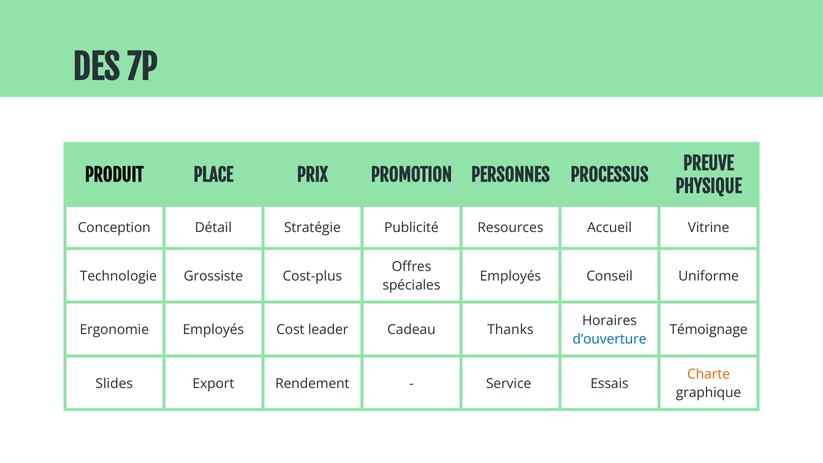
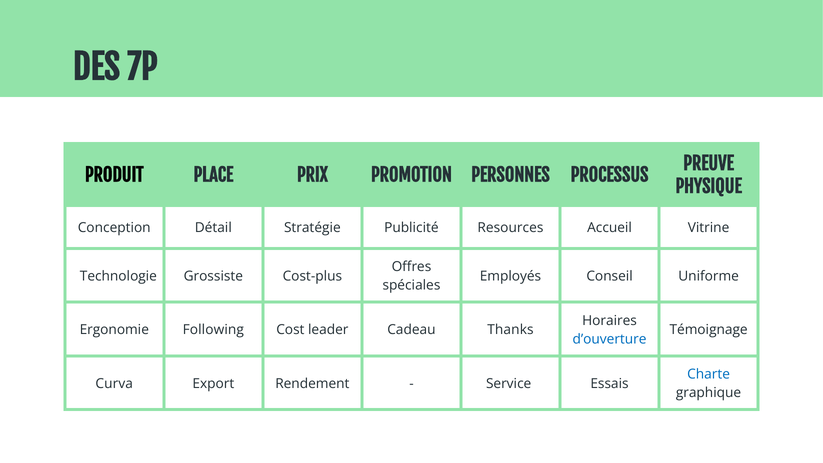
Ergonomie Employés: Employés -> Following
Charte colour: orange -> blue
Slides: Slides -> Curva
